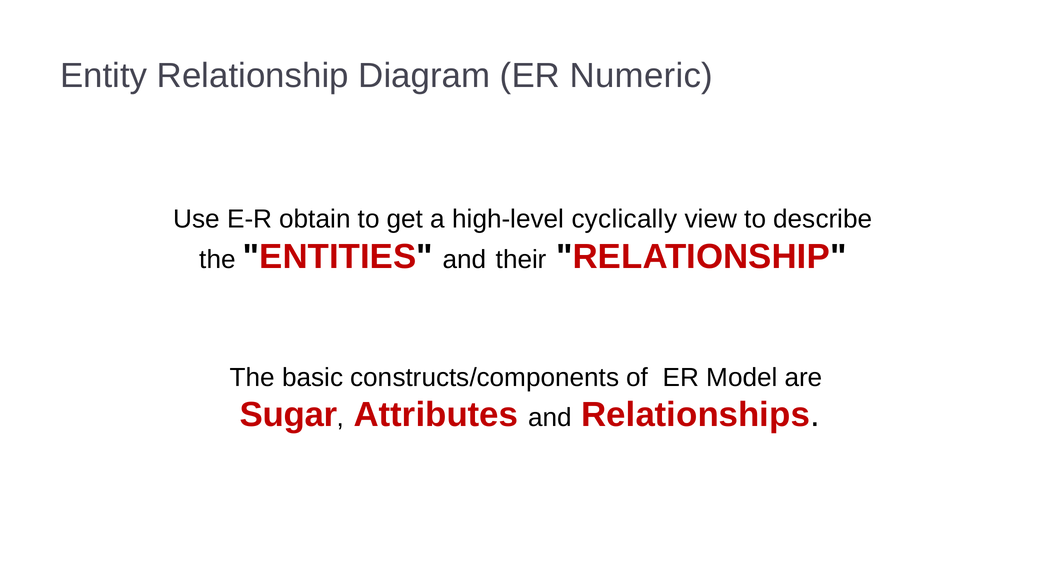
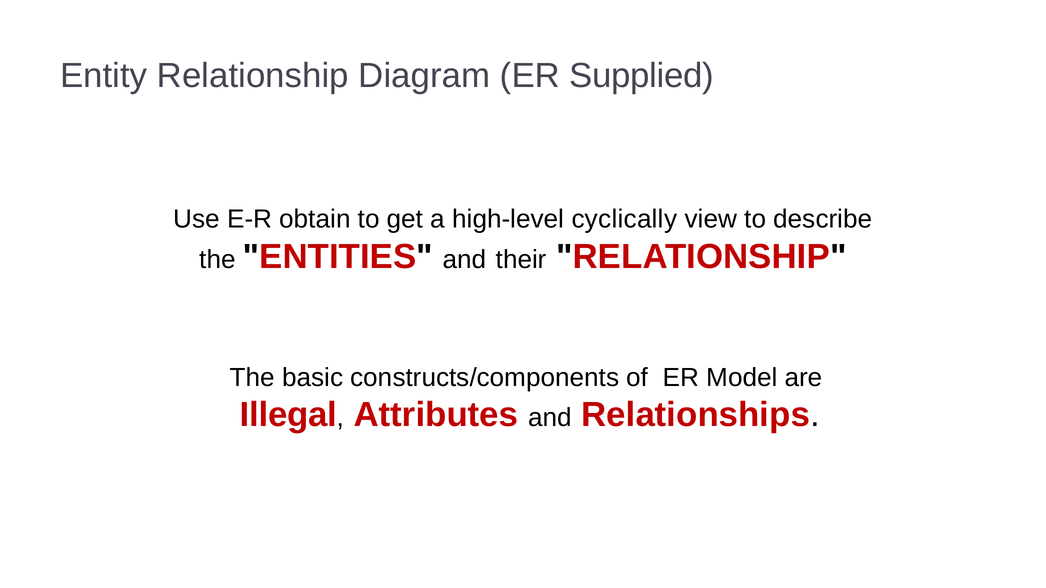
Numeric: Numeric -> Supplied
Sugar: Sugar -> Illegal
